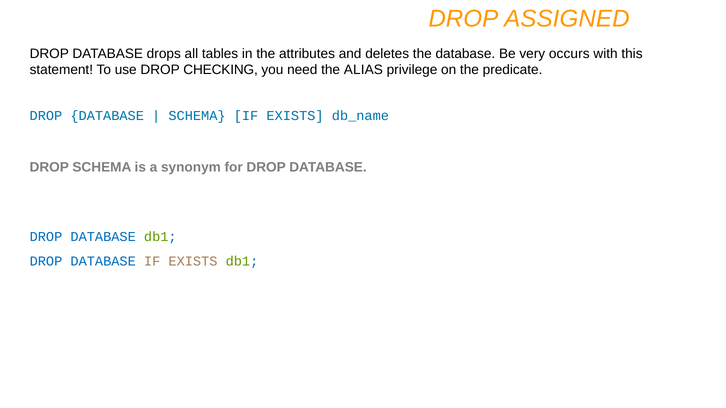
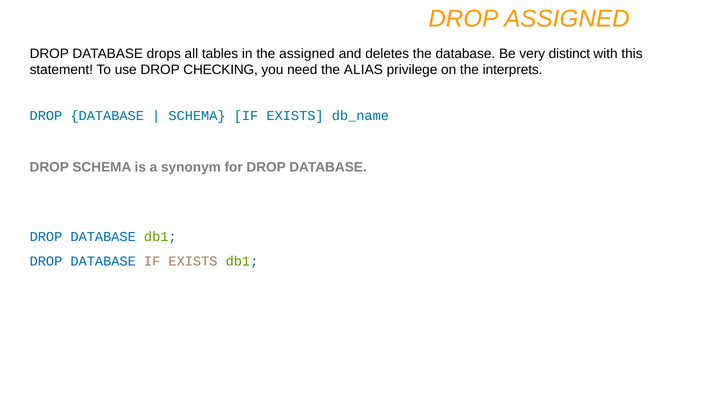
the attributes: attributes -> assigned
occurs: occurs -> distinct
predicate: predicate -> interprets
